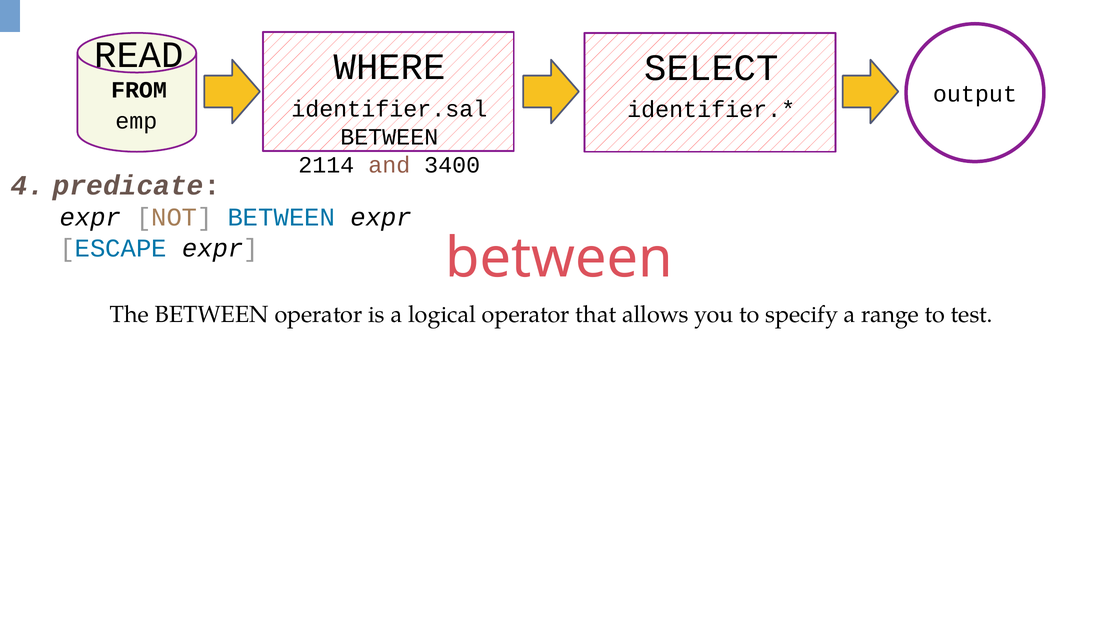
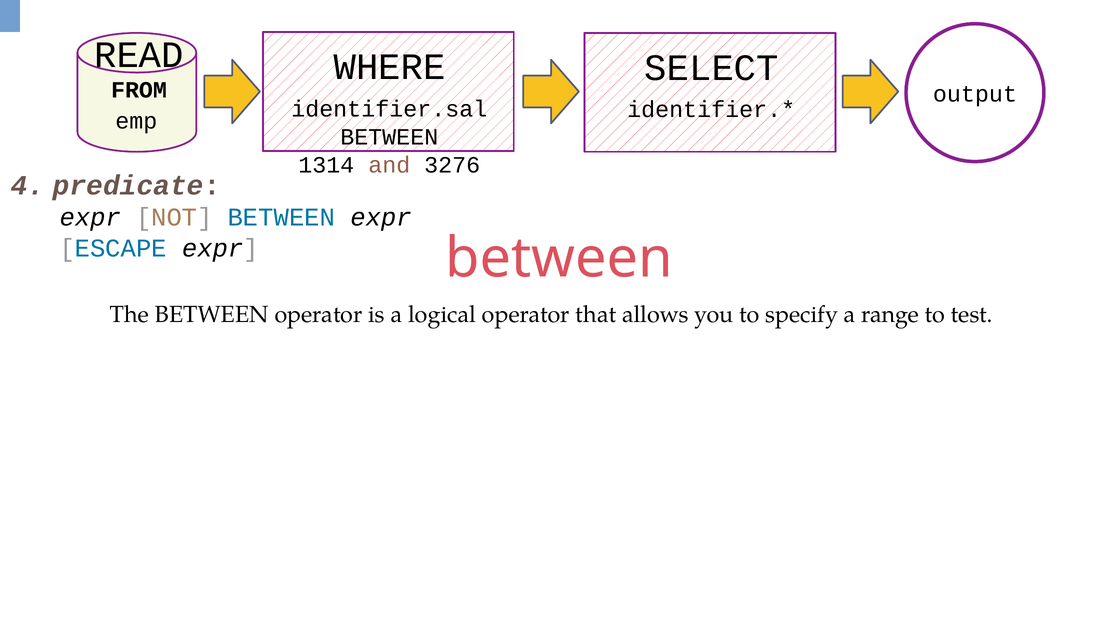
2114: 2114 -> 1314
3400: 3400 -> 3276
